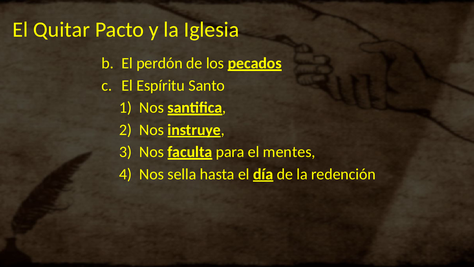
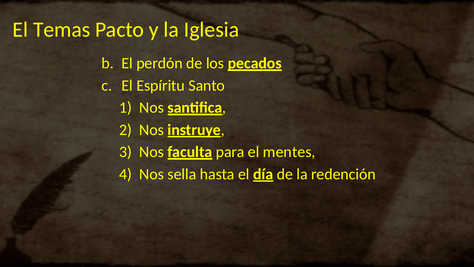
Quitar: Quitar -> Temas
